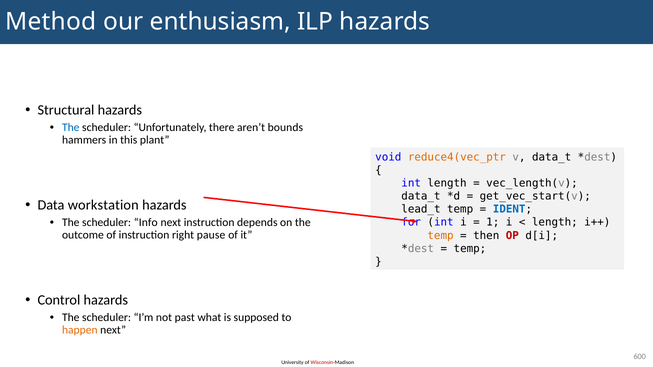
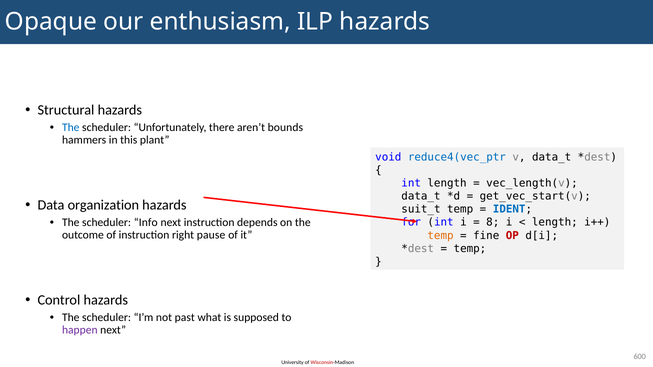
Method: Method -> Opaque
reduce4(vec_ptr colour: orange -> blue
workstation: workstation -> organization
lead_t: lead_t -> suit_t
1: 1 -> 8
then: then -> fine
happen colour: orange -> purple
